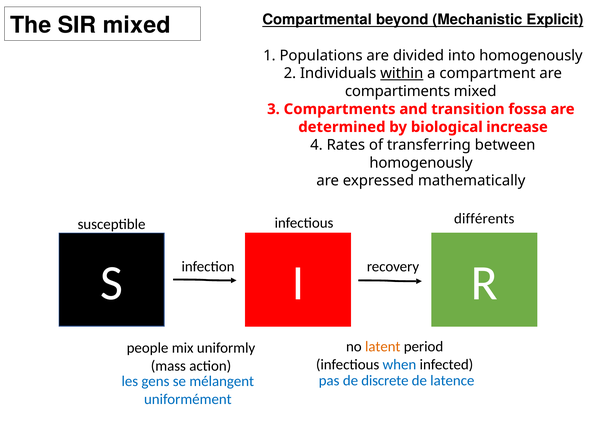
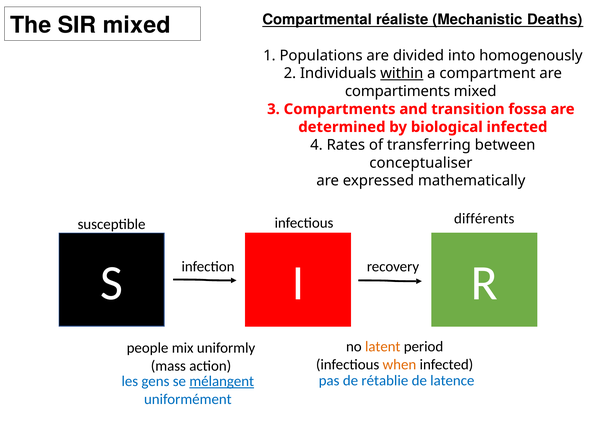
beyond: beyond -> réaliste
Explicit: Explicit -> Deaths
biological increase: increase -> infected
homogenously at (421, 163): homogenously -> conceptualiser
when colour: blue -> orange
discrete: discrete -> rétablie
mélangent underline: none -> present
